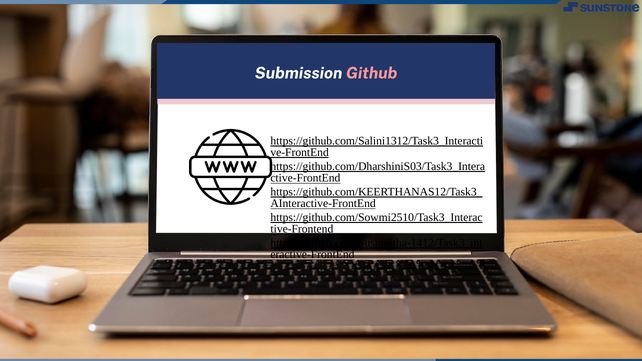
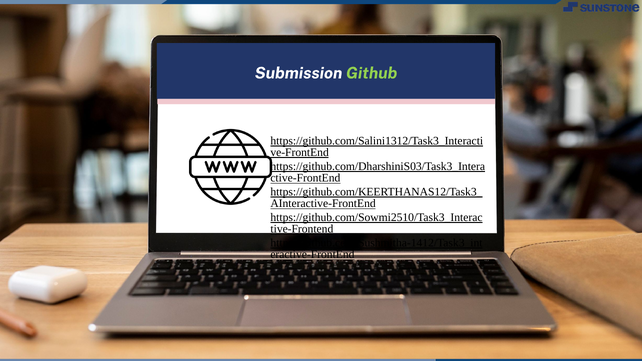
Github colour: pink -> light green
